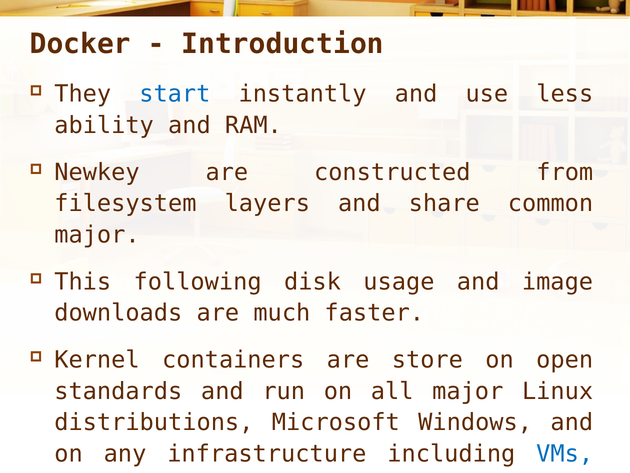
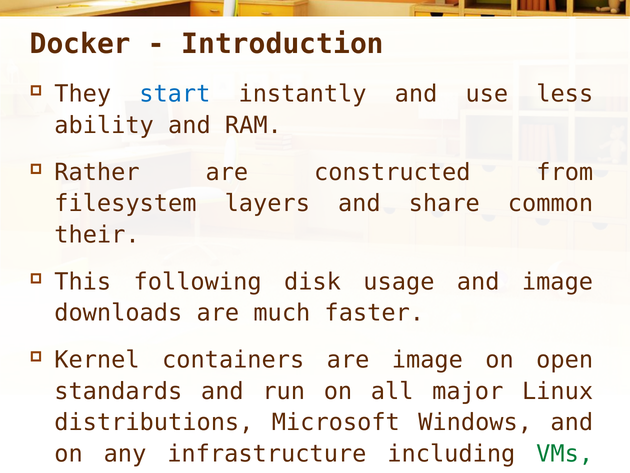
Newkey: Newkey -> Rather
major at (97, 235): major -> their
are store: store -> image
VMs colour: blue -> green
